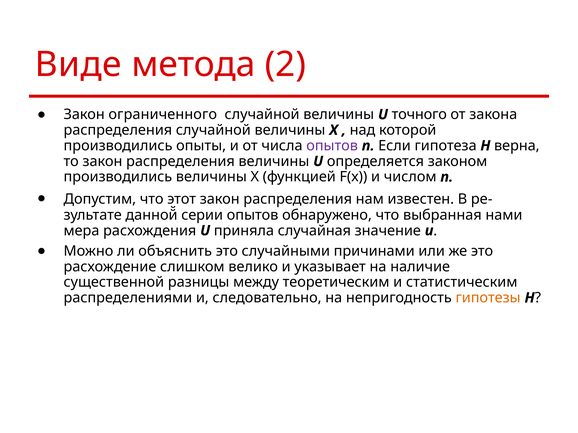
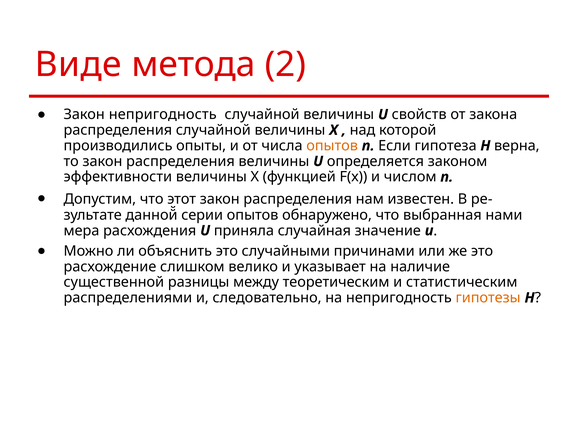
Закон ограниченного: ограниченного -> непригодность
точного: точного -> свойств
опытов at (332, 146) colour: purple -> orange
производились at (118, 177): производились -> эффективности
